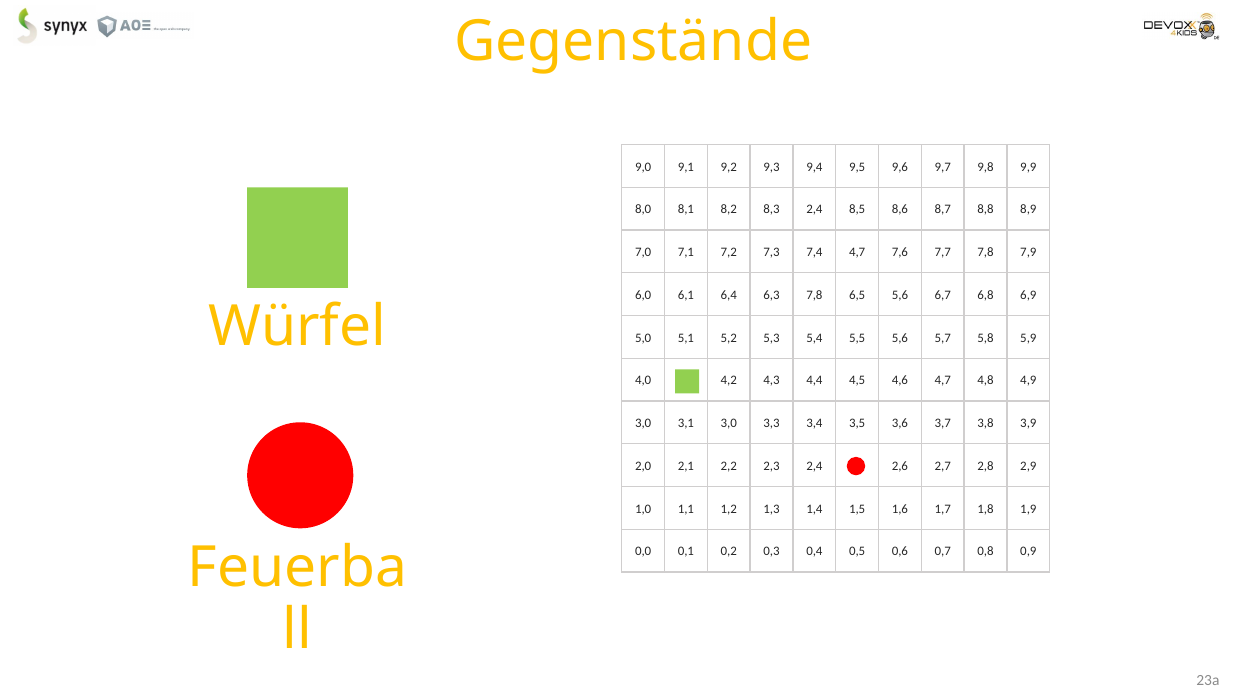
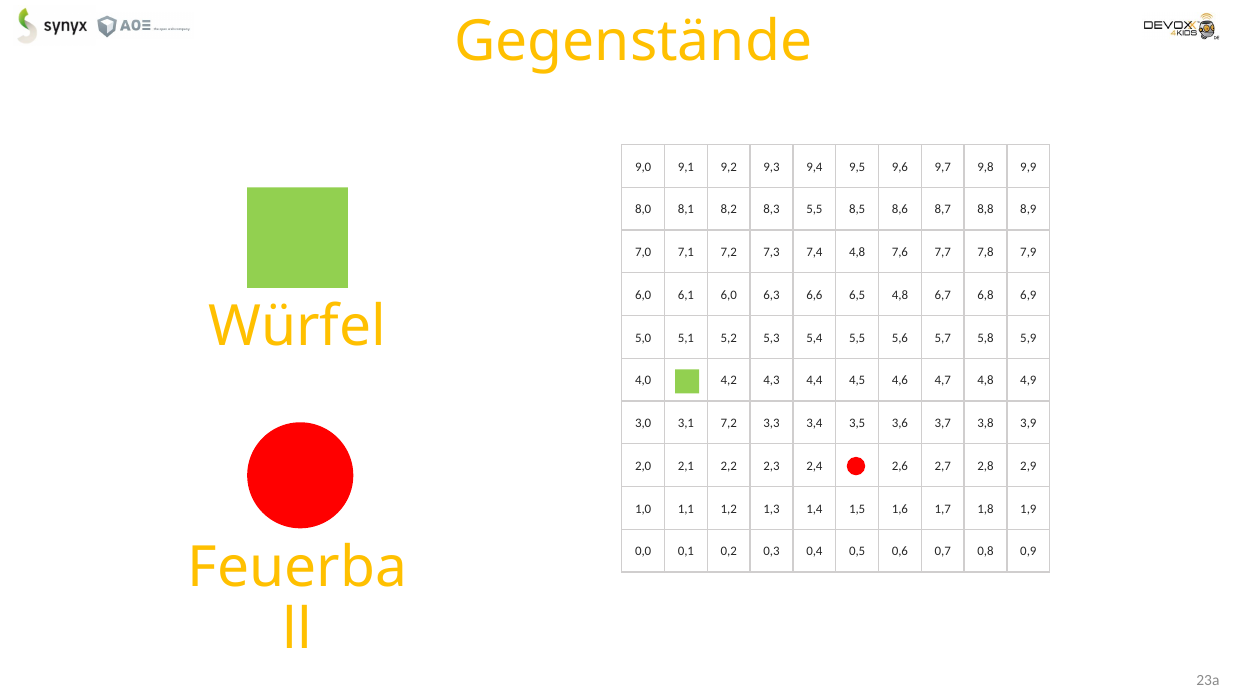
8,3 2,4: 2,4 -> 5,5
7,4 4,7: 4,7 -> 4,8
6,1 6,4: 6,4 -> 6,0
6,3 7,8: 7,8 -> 6,6
6,5 5,6: 5,6 -> 4,8
3,1 3,0: 3,0 -> 7,2
